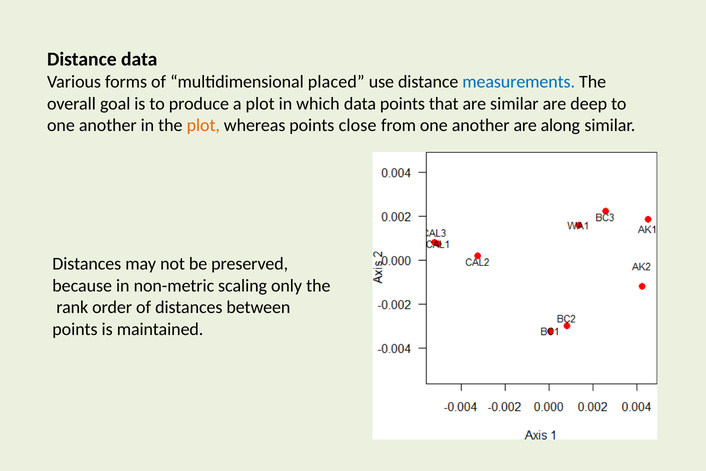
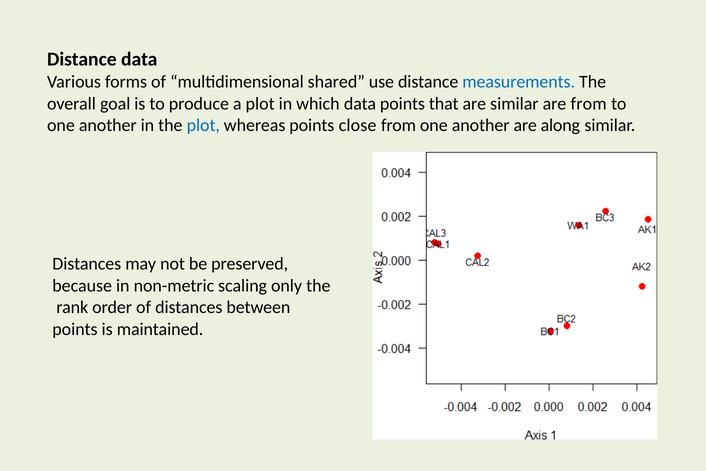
placed: placed -> shared
are deep: deep -> from
plot at (203, 125) colour: orange -> blue
